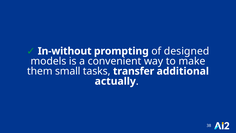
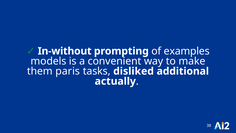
designed: designed -> examples
small: small -> paris
transfer: transfer -> disliked
